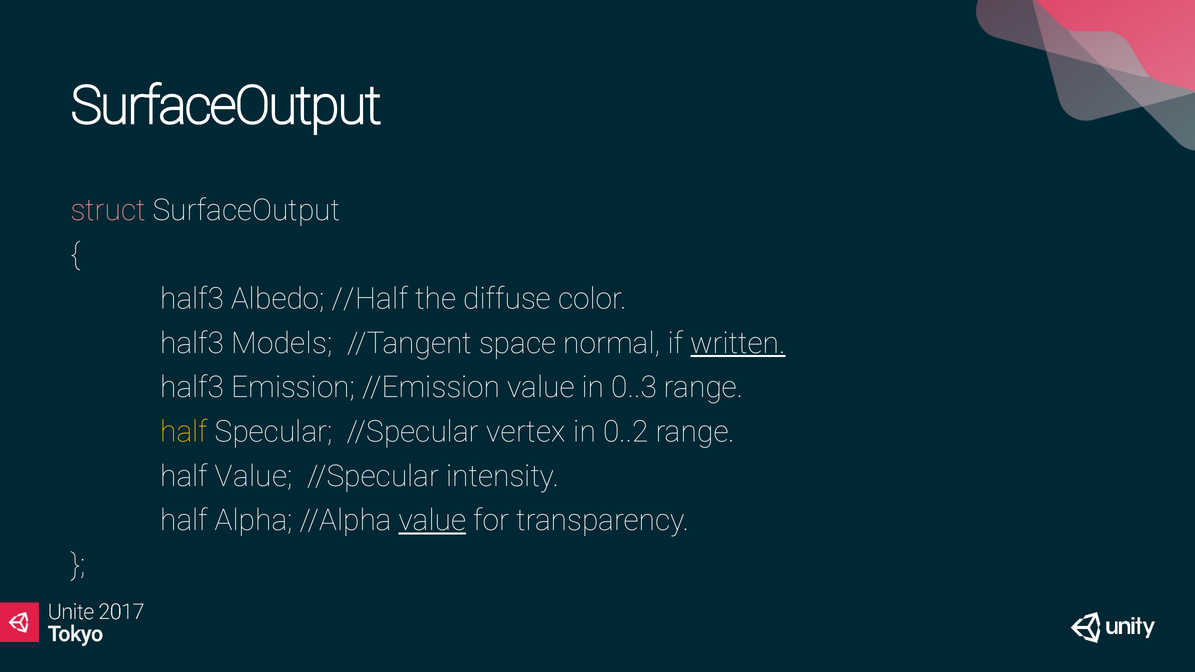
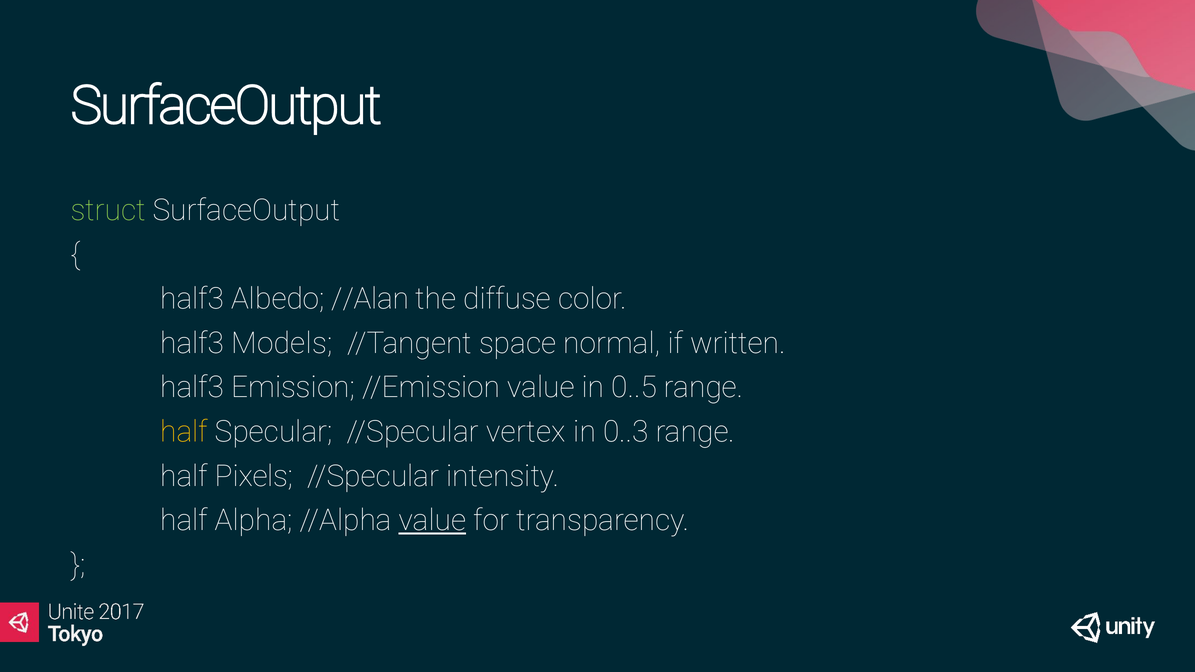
struct colour: pink -> light green
//Half: //Half -> //Alan
written underline: present -> none
0..3: 0..3 -> 0..5
0..2: 0..2 -> 0..3
half Value: Value -> Pixels
